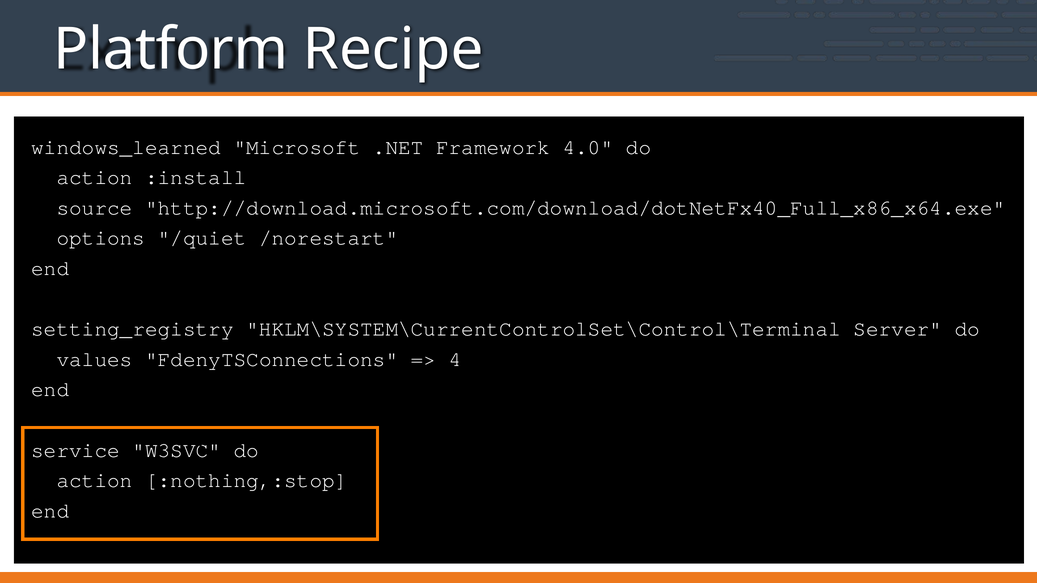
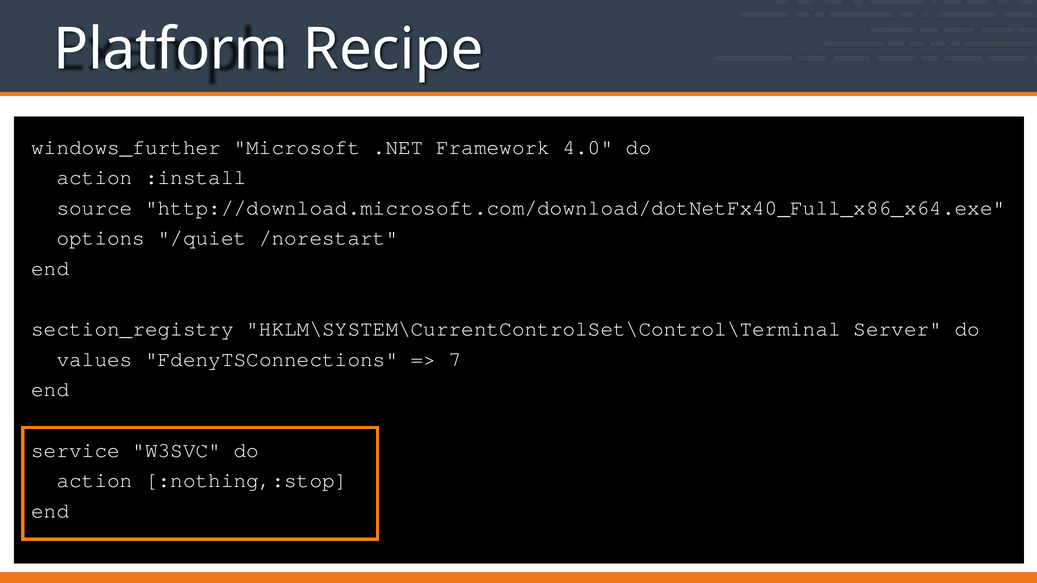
windows_learned: windows_learned -> windows_further
setting_registry: setting_registry -> section_registry
4: 4 -> 7
